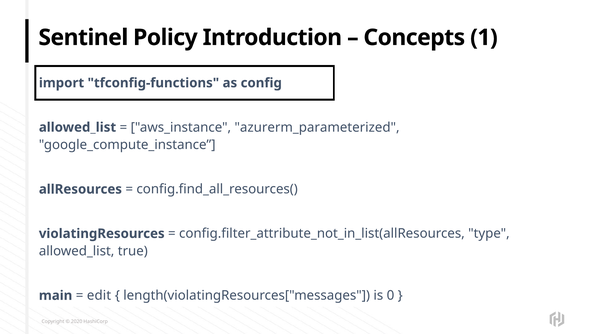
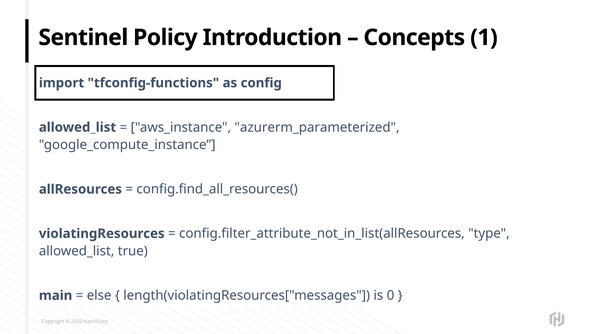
edit: edit -> else
